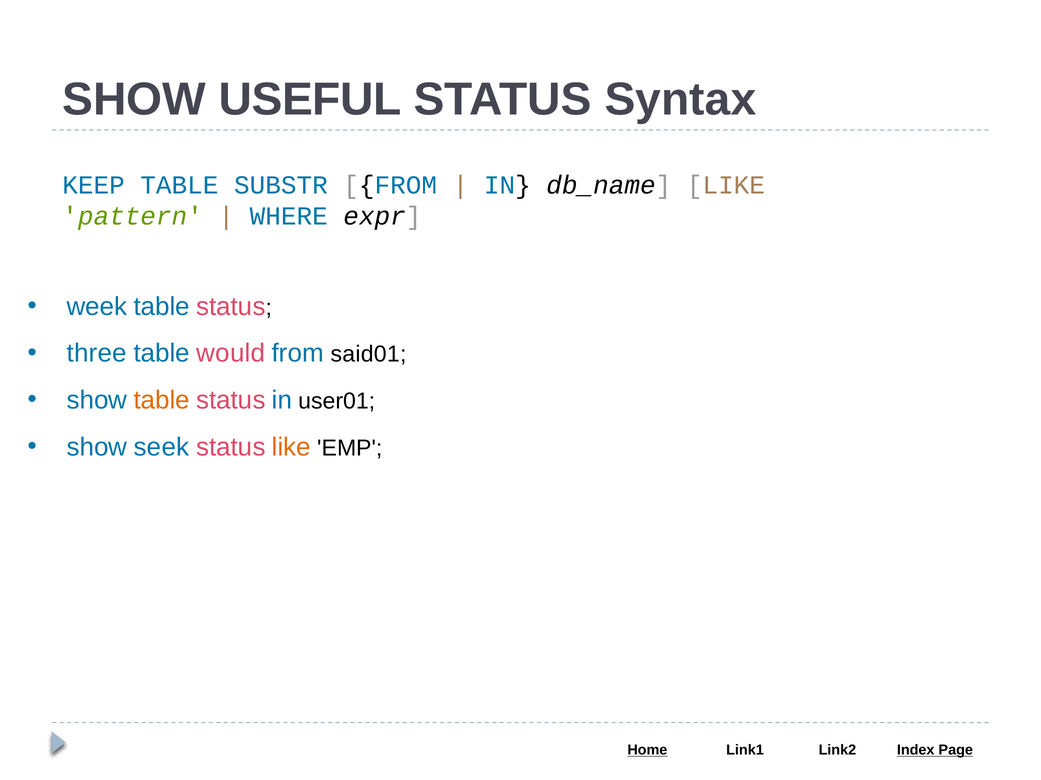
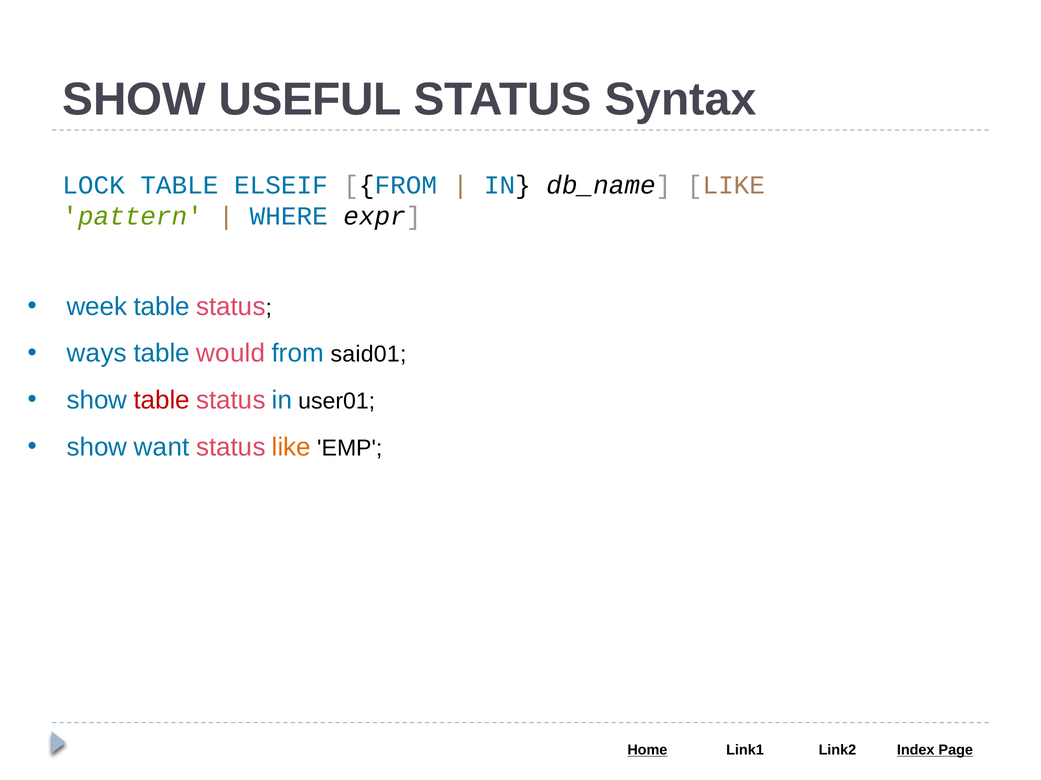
KEEP: KEEP -> LOCK
SUBSTR: SUBSTR -> ELSEIF
three: three -> ways
table at (162, 401) colour: orange -> red
seek: seek -> want
